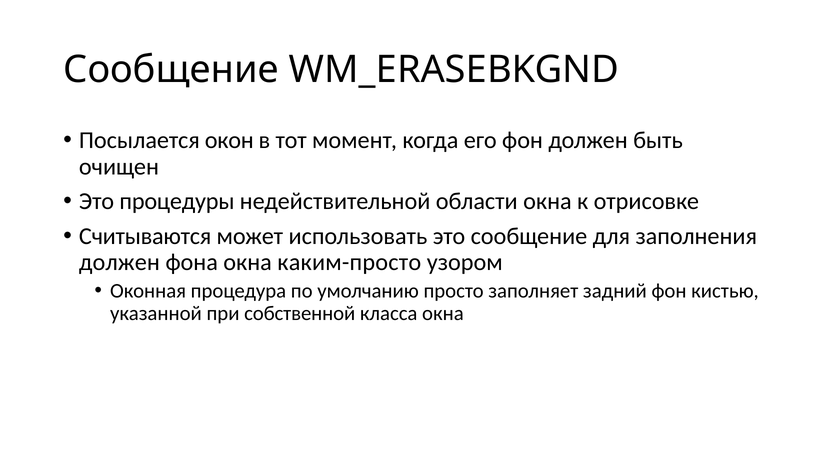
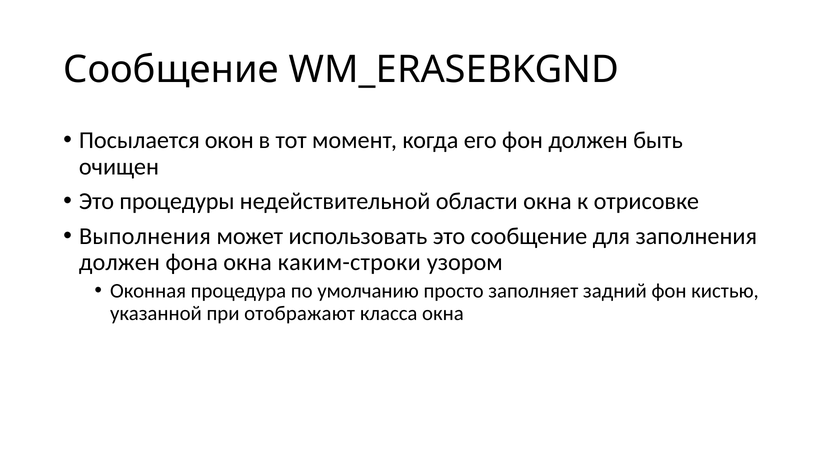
Считываются: Считываются -> Выполнения
каким-просто: каким-просто -> каким-строки
собственной: собственной -> отображают
